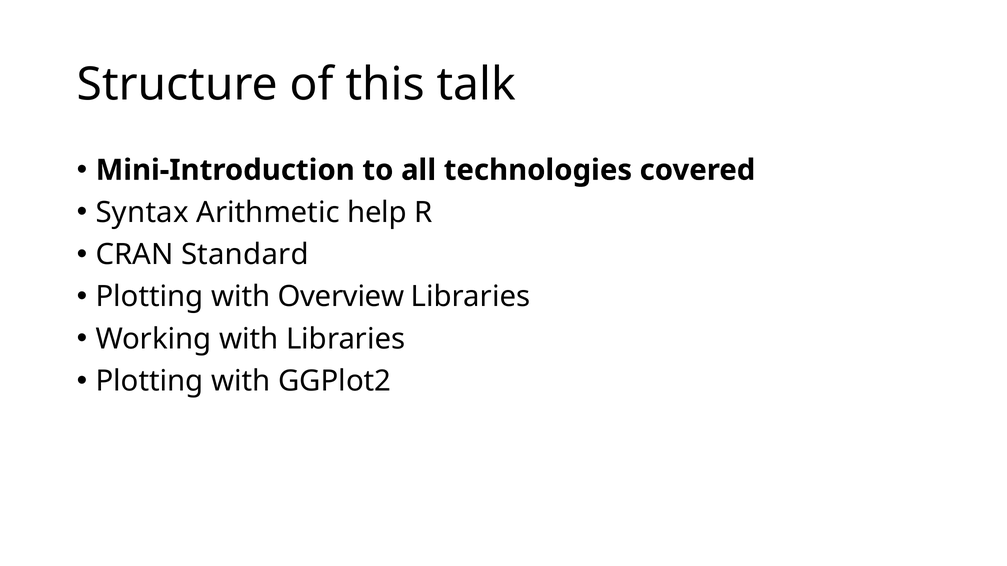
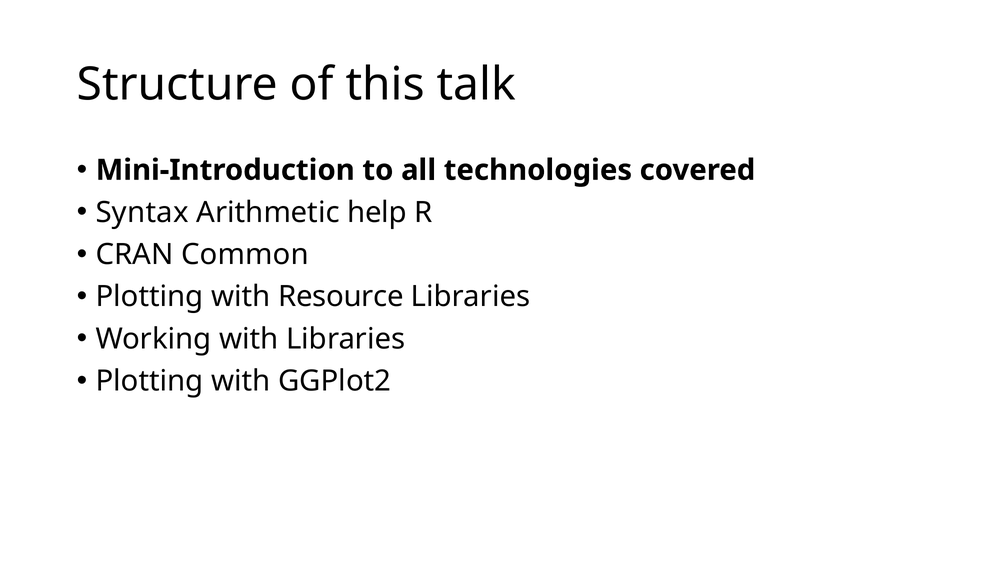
Standard: Standard -> Common
Overview: Overview -> Resource
